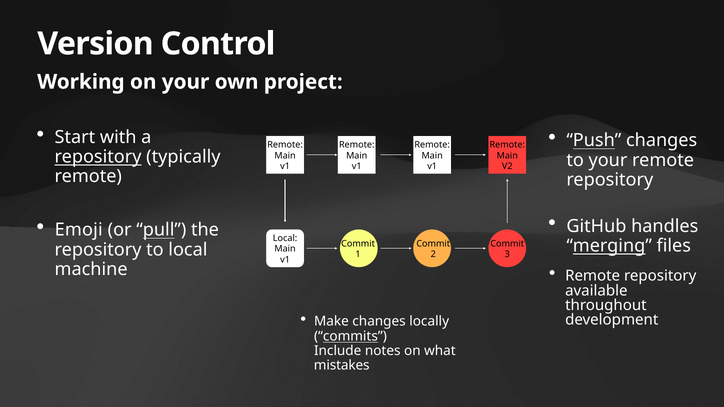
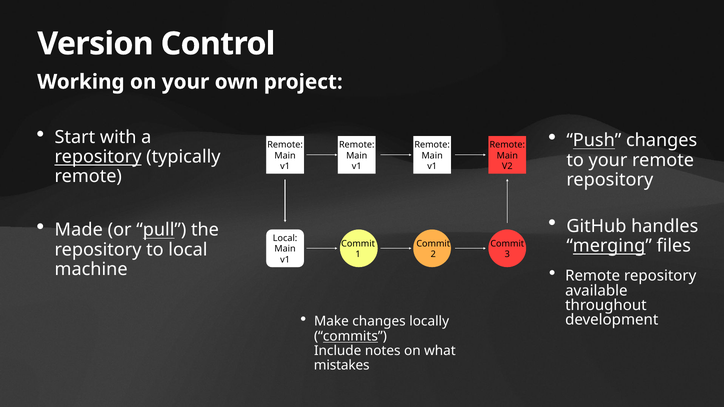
Emoji: Emoji -> Made
